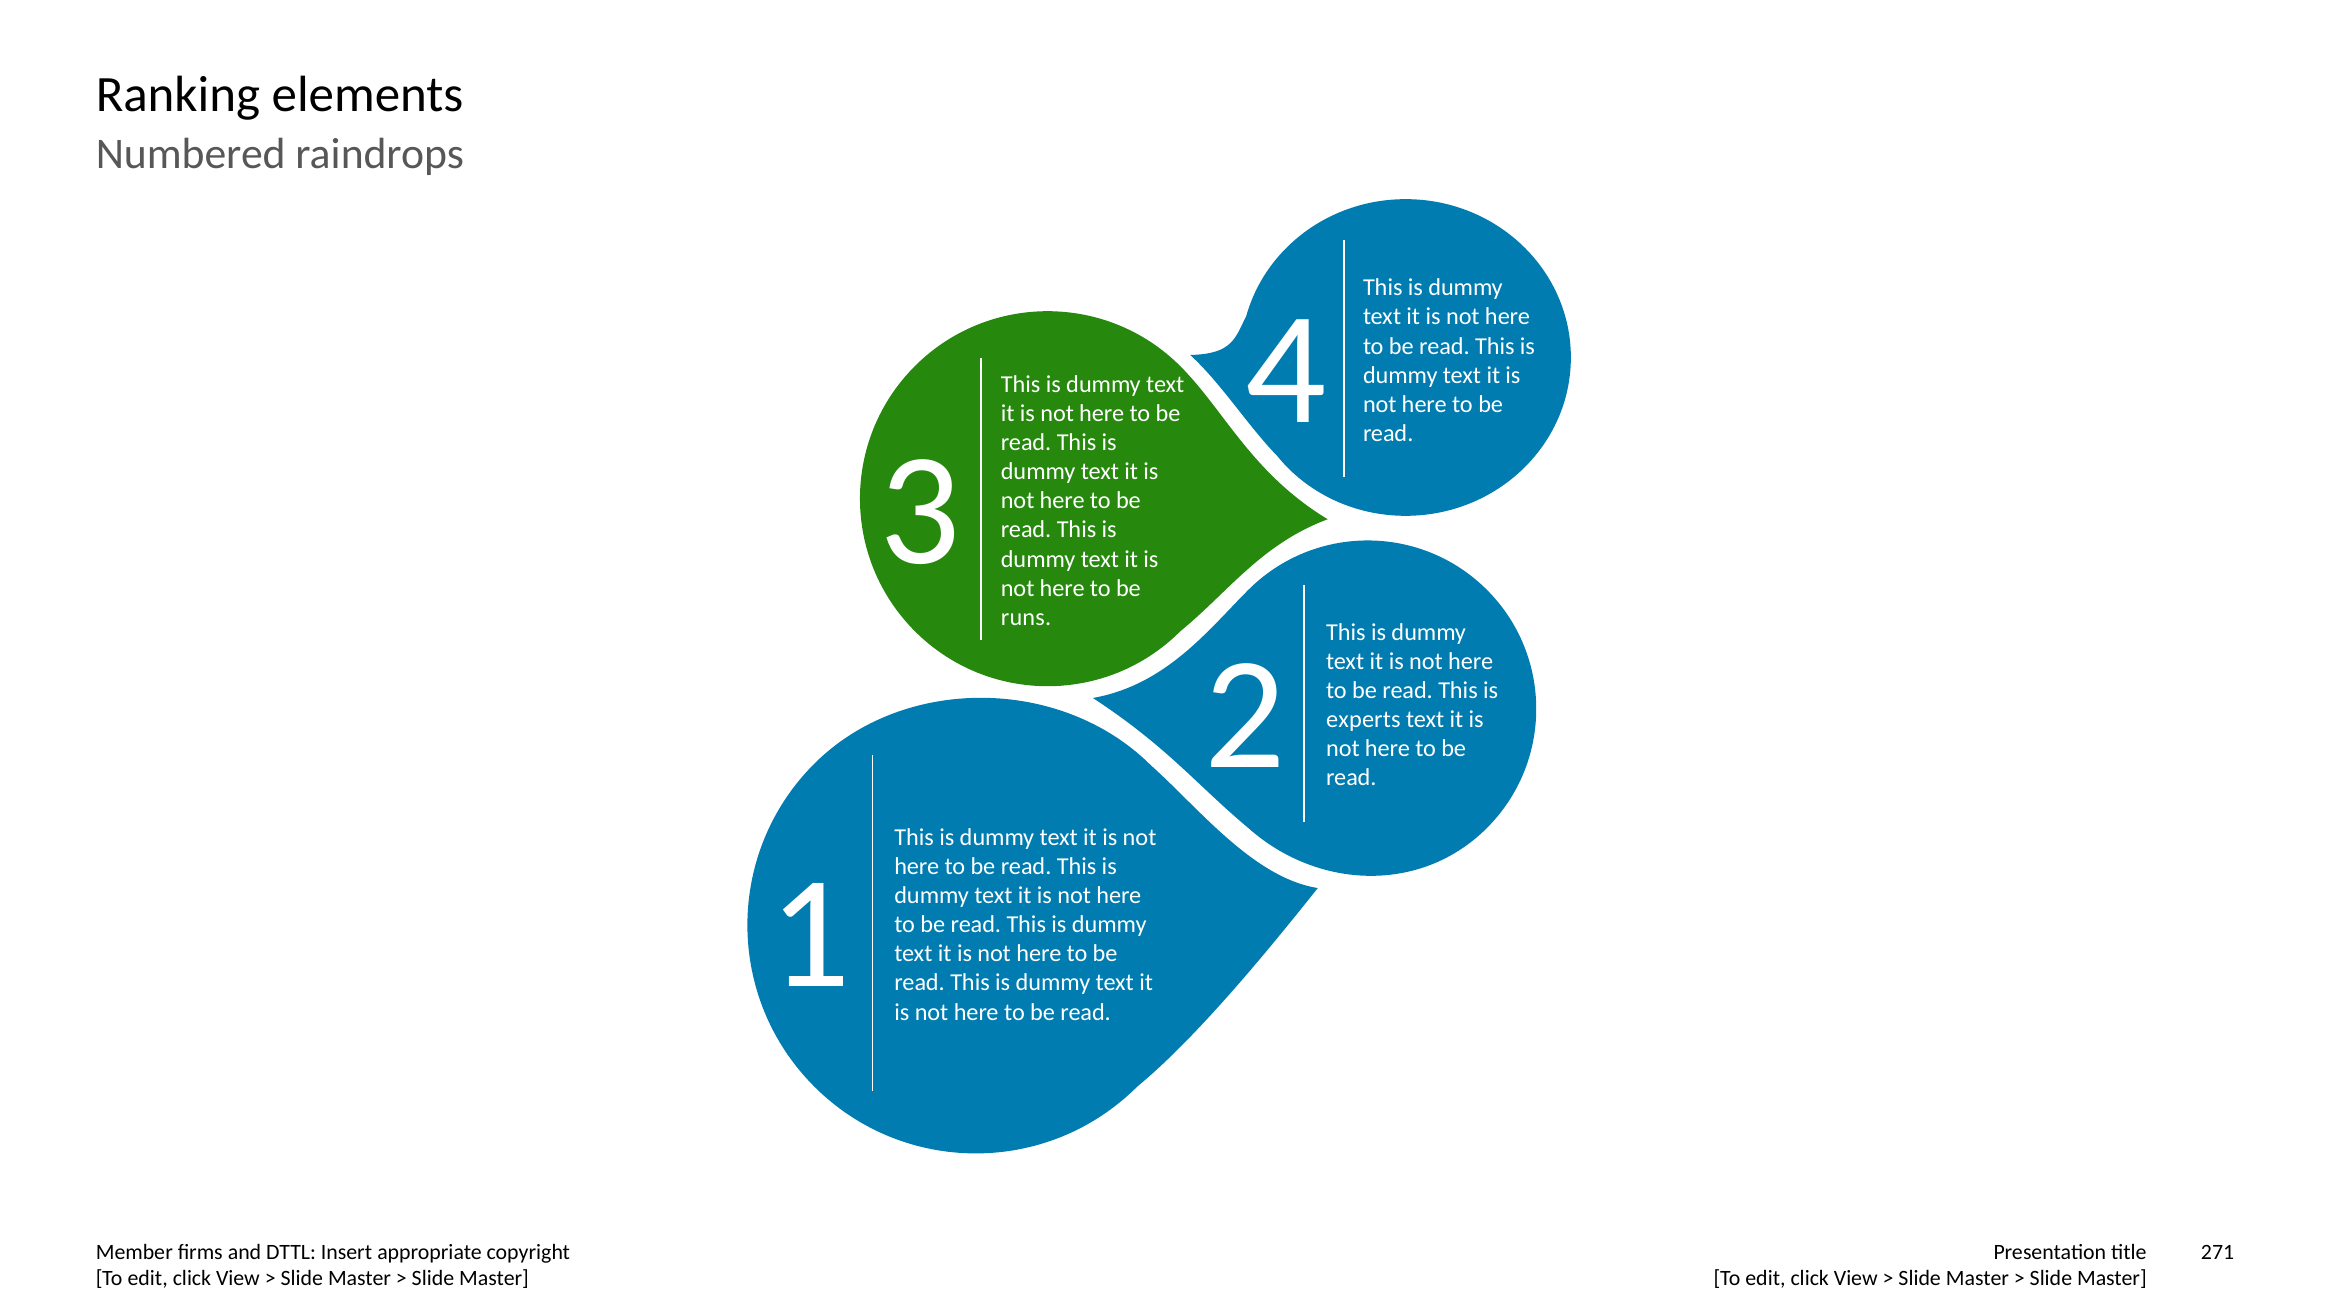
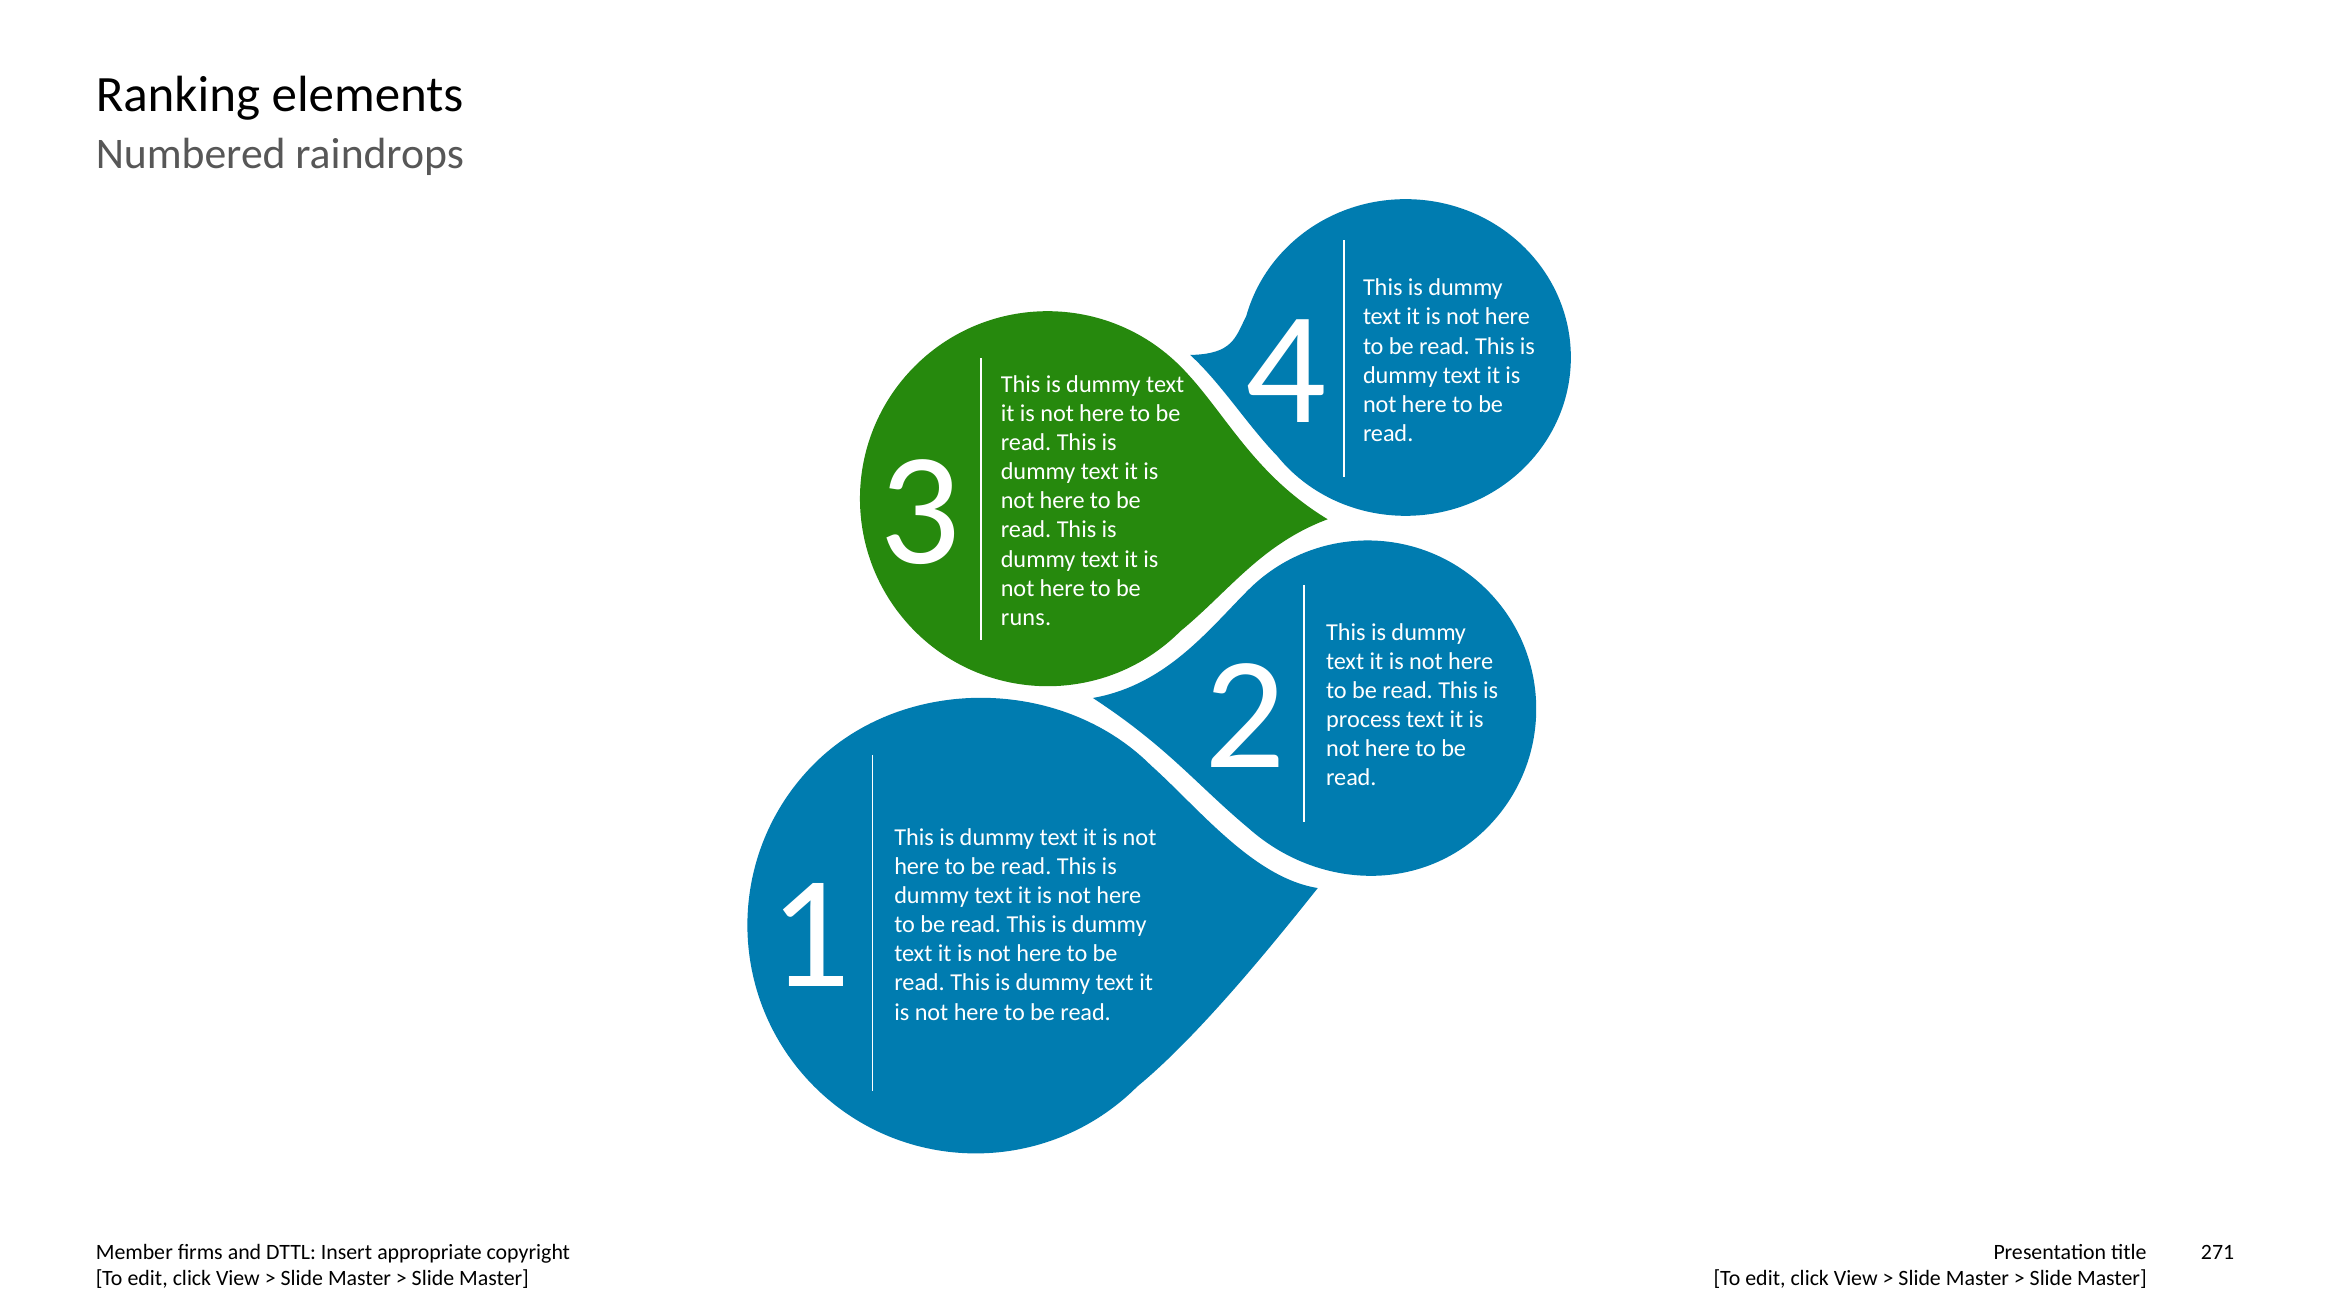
experts: experts -> process
